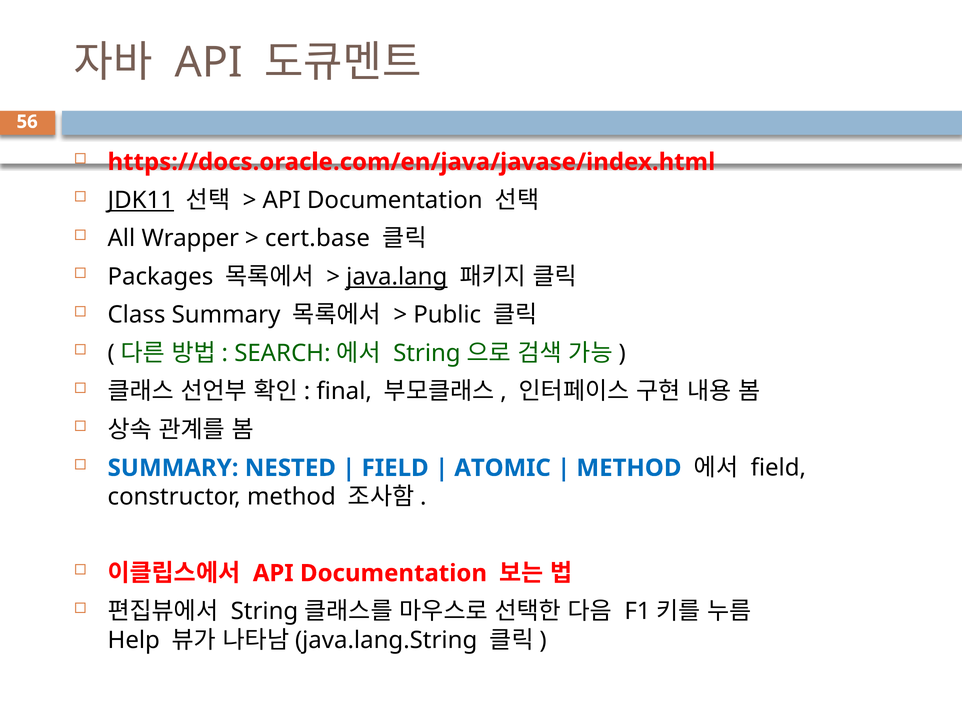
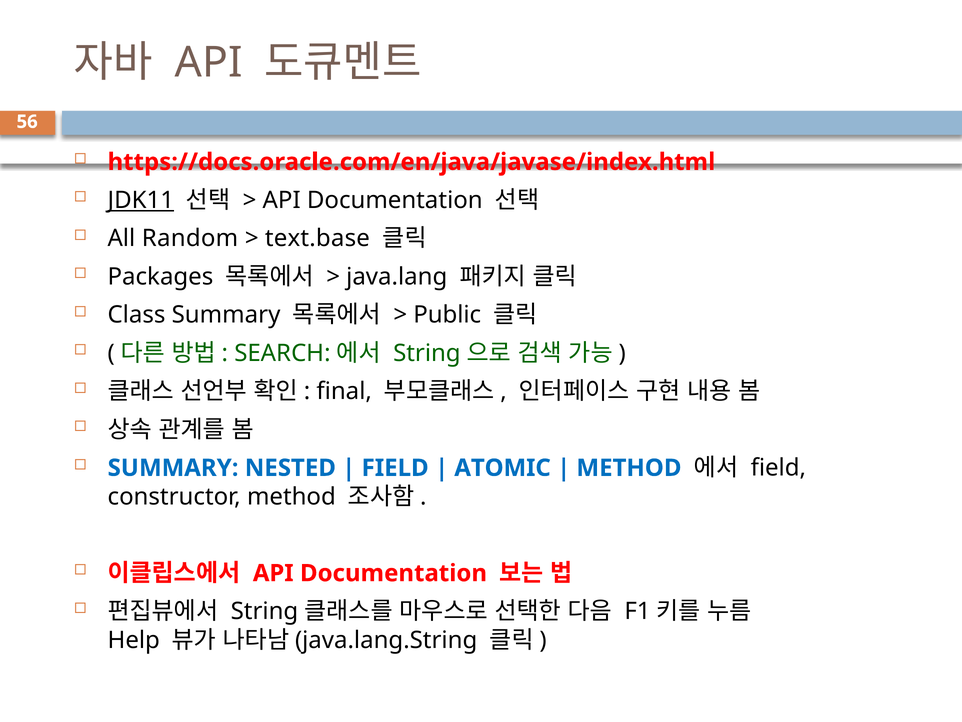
Wrapper: Wrapper -> Random
cert.base: cert.base -> text.base
java.lang underline: present -> none
